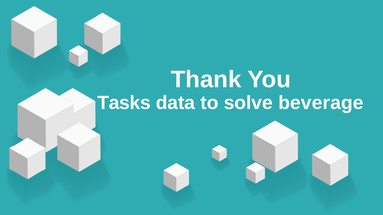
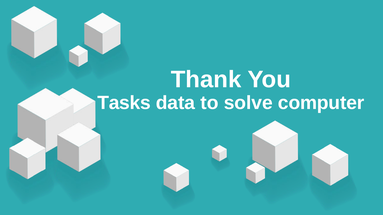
beverage: beverage -> computer
